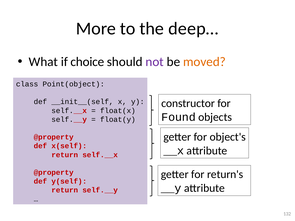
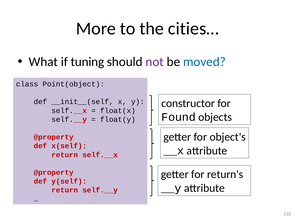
deep…: deep… -> cities…
choice: choice -> tuning
moved colour: orange -> blue
